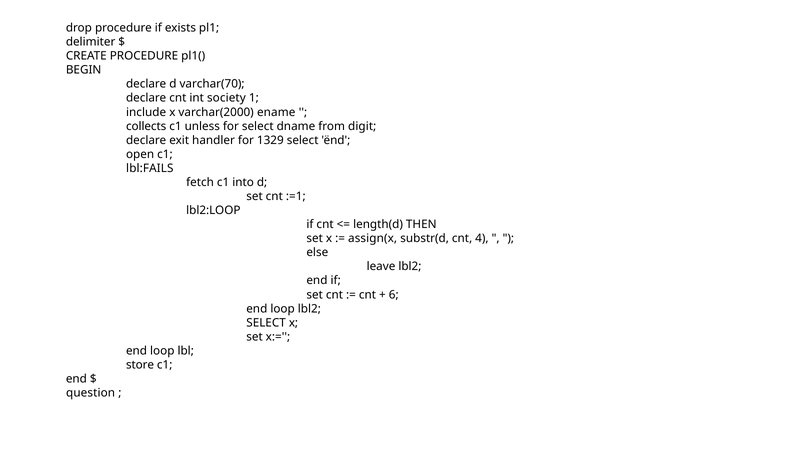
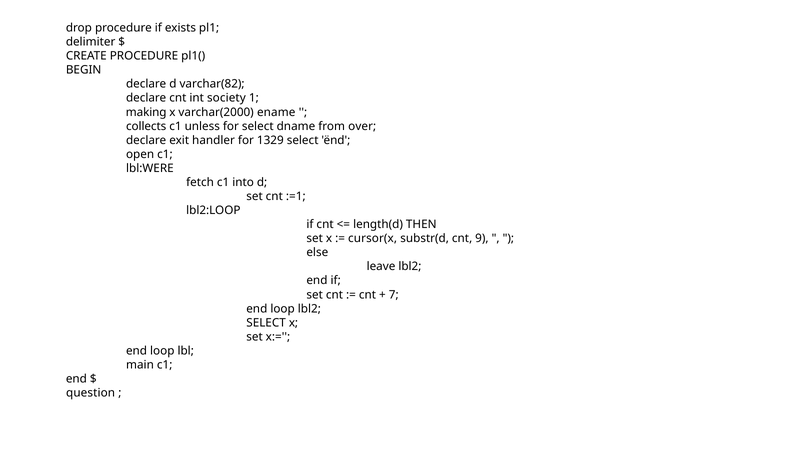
varchar(70: varchar(70 -> varchar(82
include: include -> making
digit: digit -> over
lbl:FAILS: lbl:FAILS -> lbl:WERE
assign(x: assign(x -> cursor(x
4: 4 -> 9
6: 6 -> 7
store: store -> main
